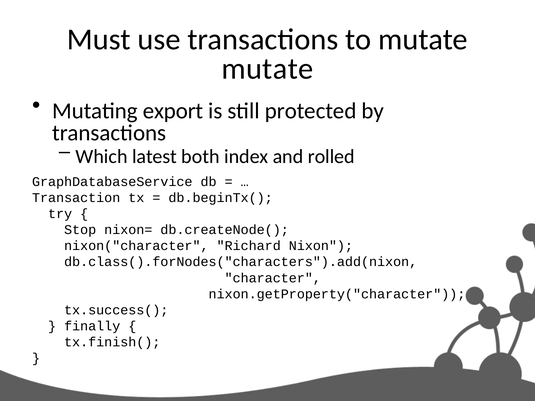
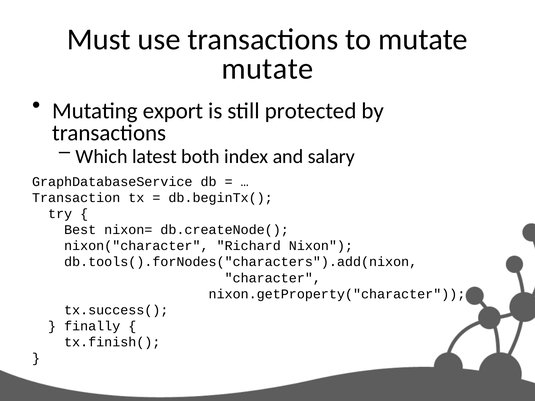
rolled: rolled -> salary
Stop: Stop -> Best
db.class().forNodes("characters").add(nixon: db.class().forNodes("characters").add(nixon -> db.tools().forNodes("characters").add(nixon
